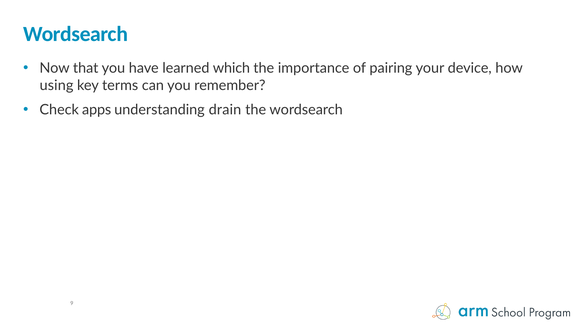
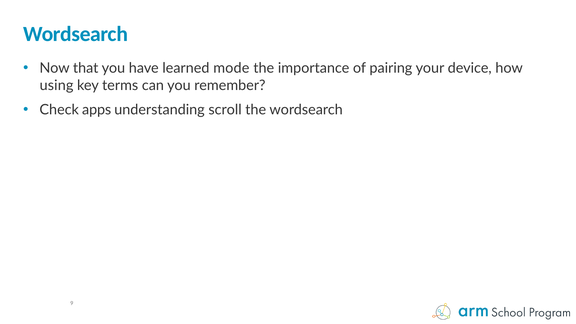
which: which -> mode
drain: drain -> scroll
